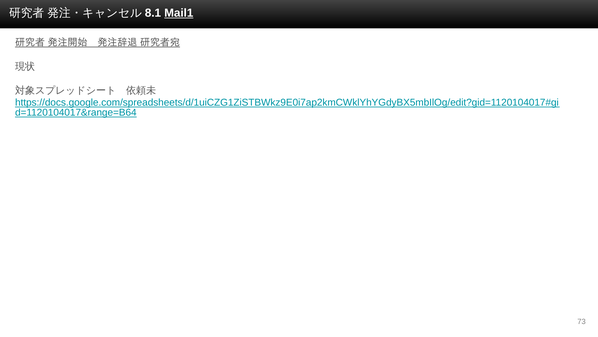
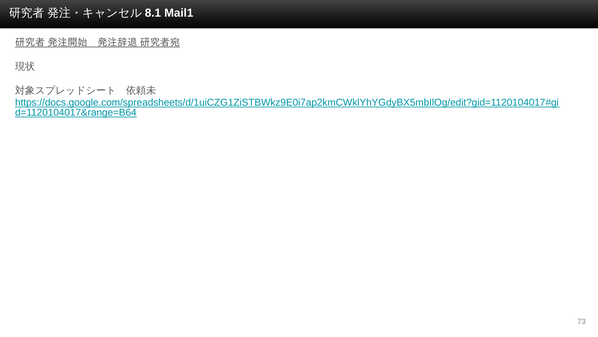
Mail1 underline: present -> none
